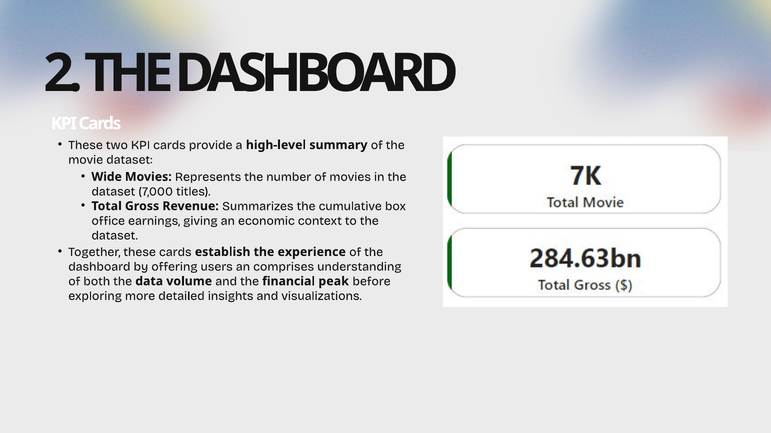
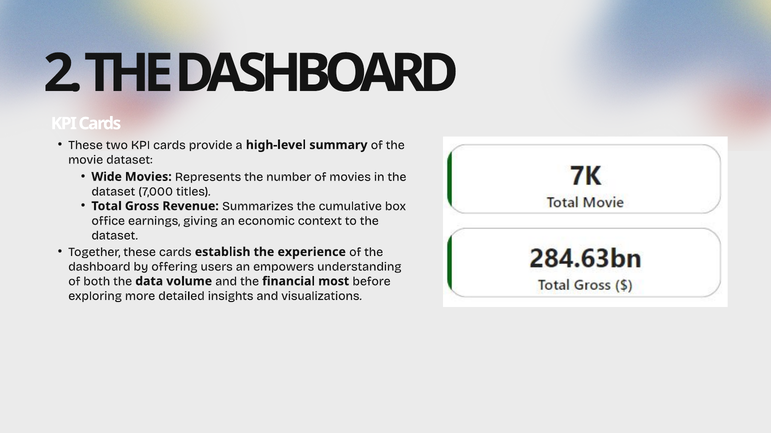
comprises: comprises -> empowers
peak: peak -> most
